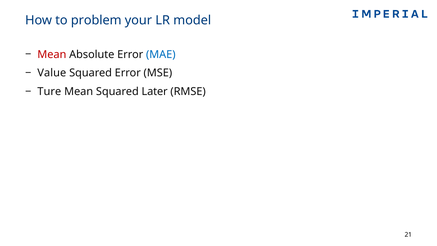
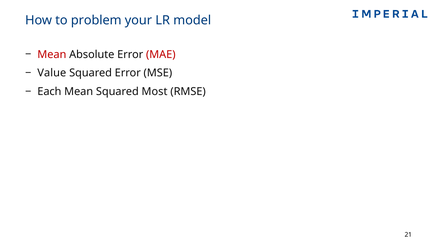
MAE colour: blue -> red
Ture: Ture -> Each
Later: Later -> Most
